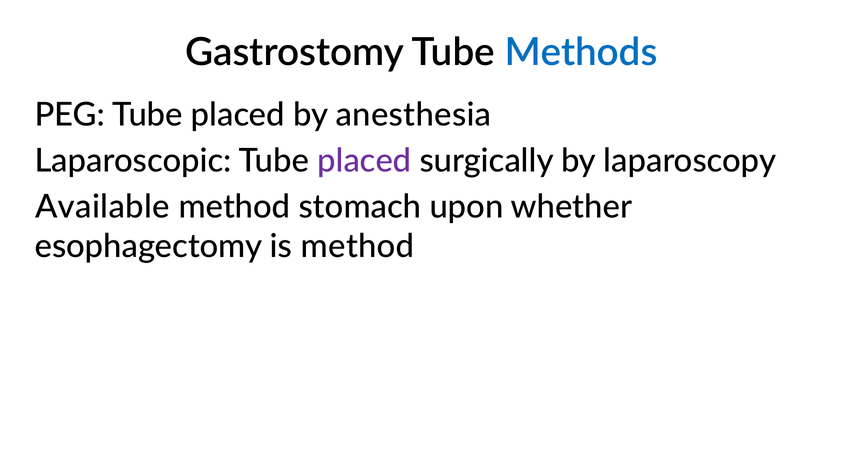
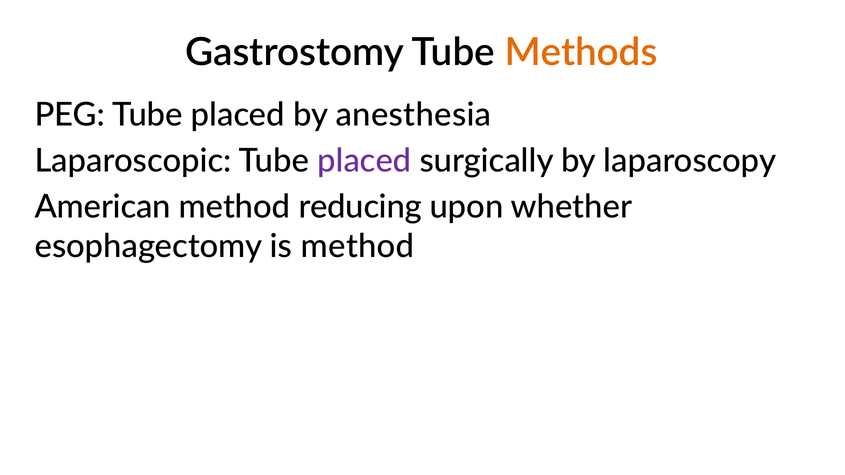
Methods colour: blue -> orange
Available: Available -> American
stomach: stomach -> reducing
